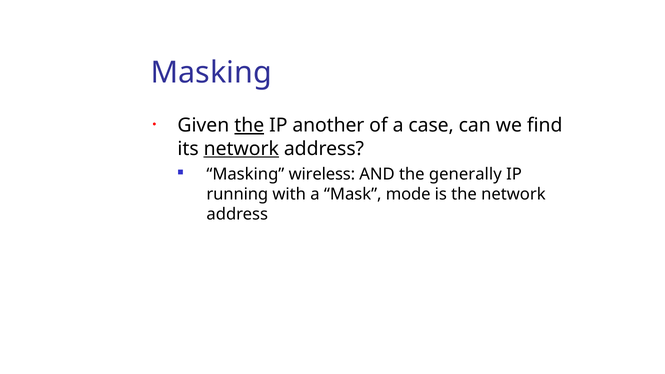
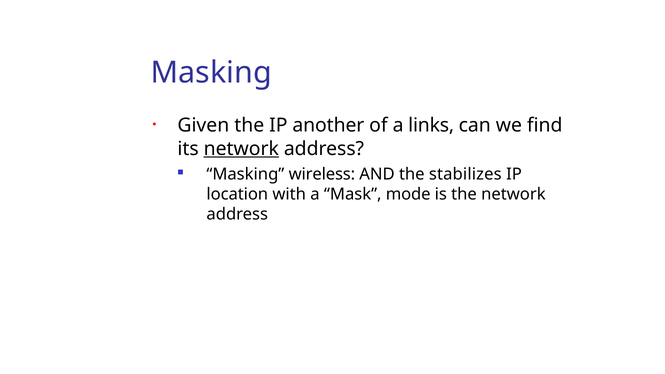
the at (249, 125) underline: present -> none
case: case -> links
generally: generally -> stabilizes
running: running -> location
